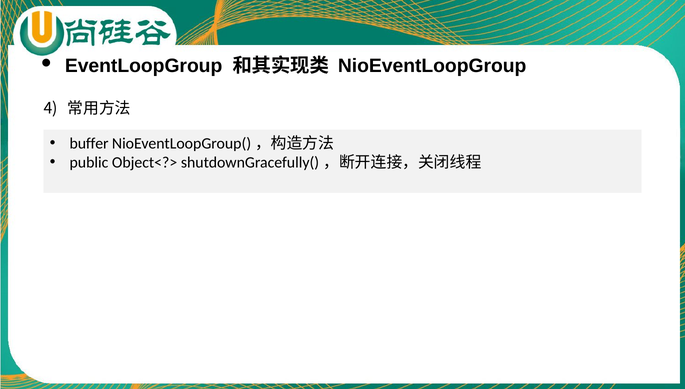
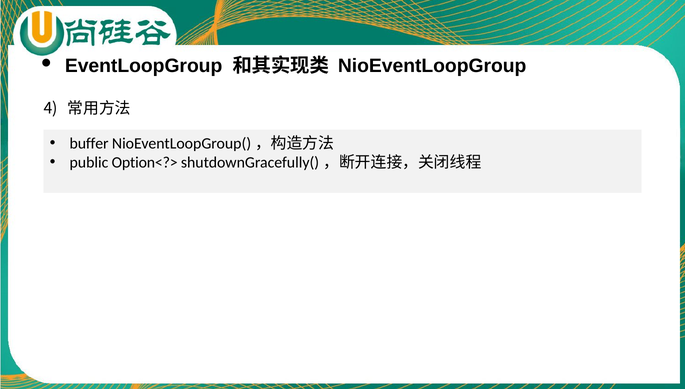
Object<?>: Object<?> -> Option<?>
